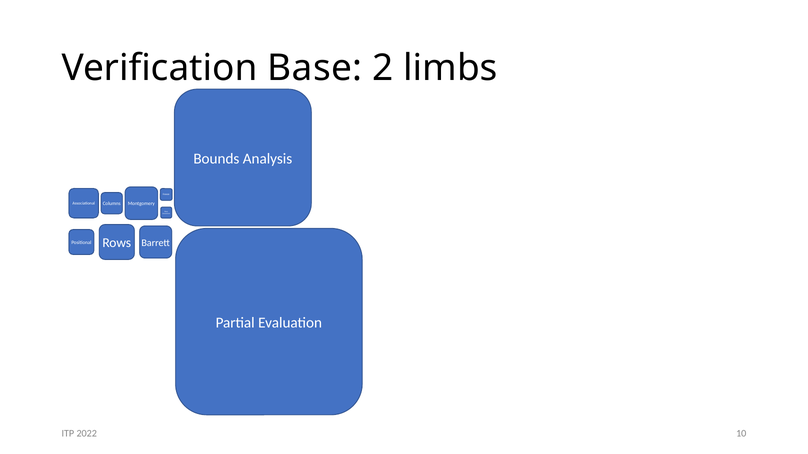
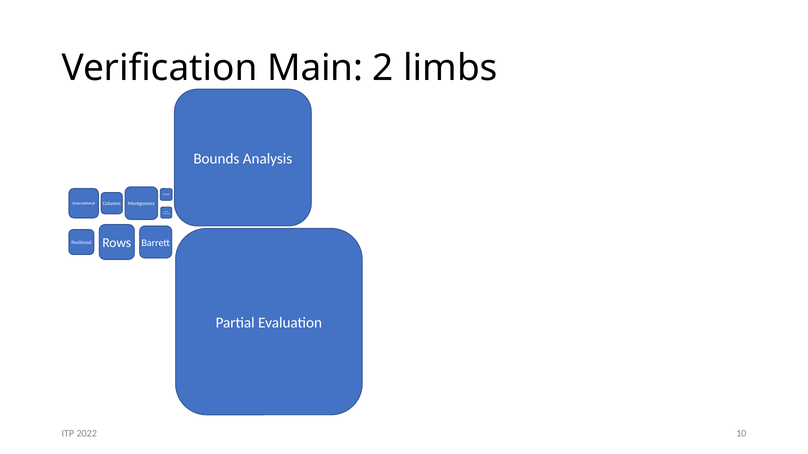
Verification Base: Base -> Main
